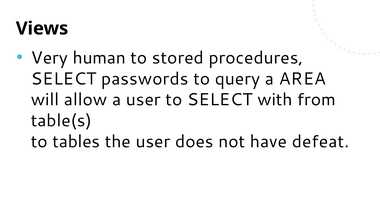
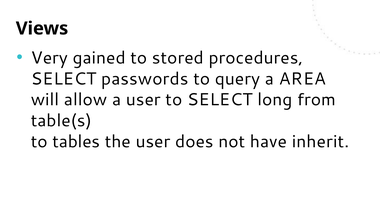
human: human -> gained
with: with -> long
defeat: defeat -> inherit
